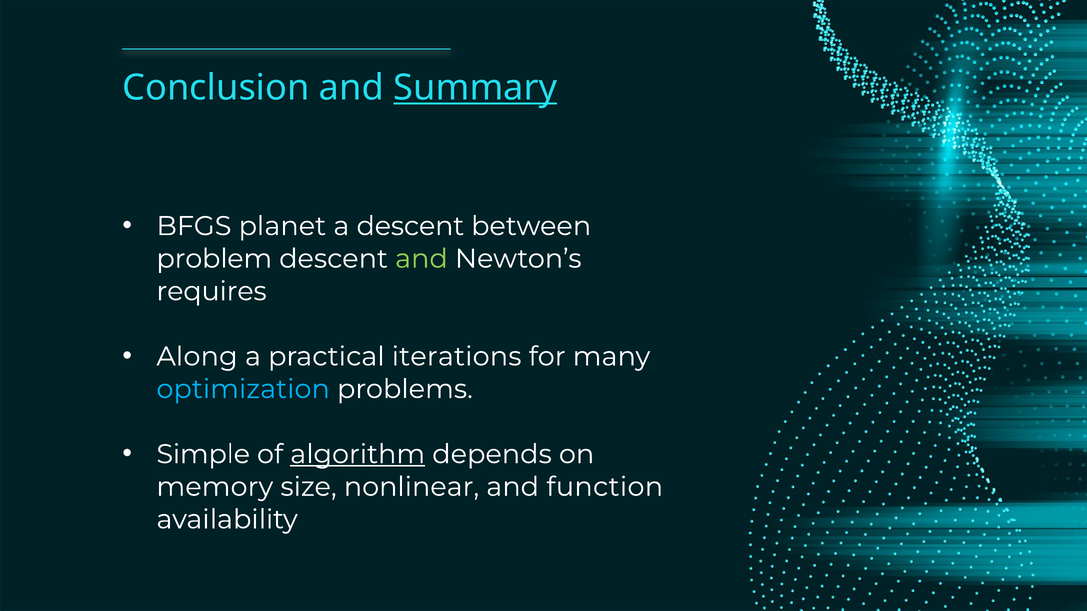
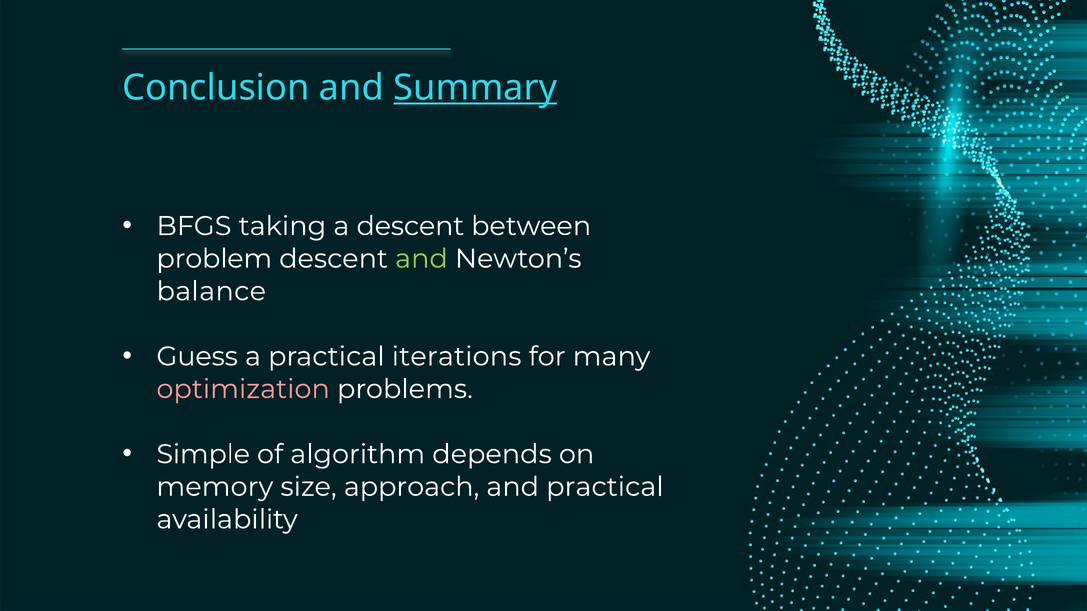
planet: planet -> taking
requires: requires -> balance
Along: Along -> Guess
optimization colour: light blue -> pink
algorithm underline: present -> none
nonlinear: nonlinear -> approach
and function: function -> practical
